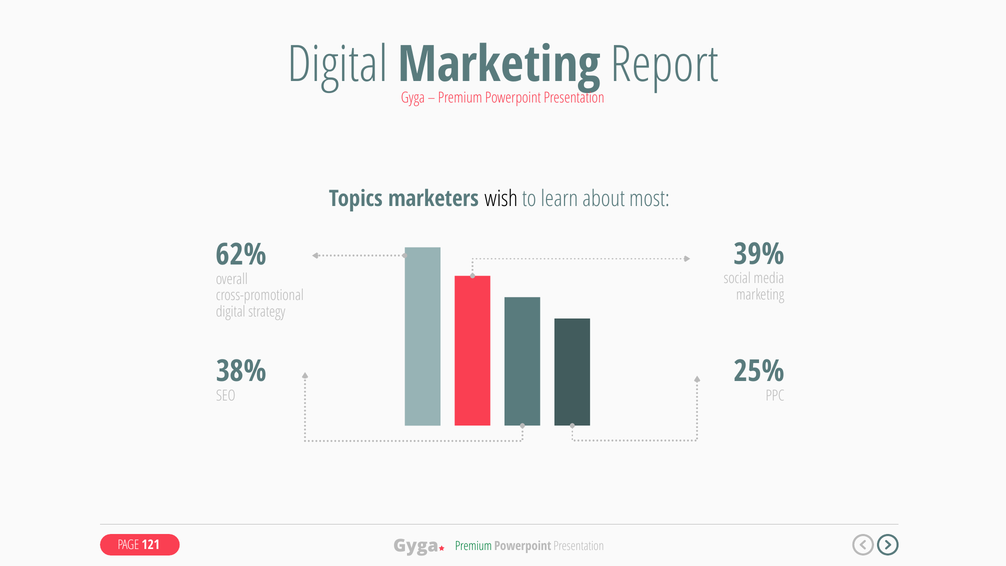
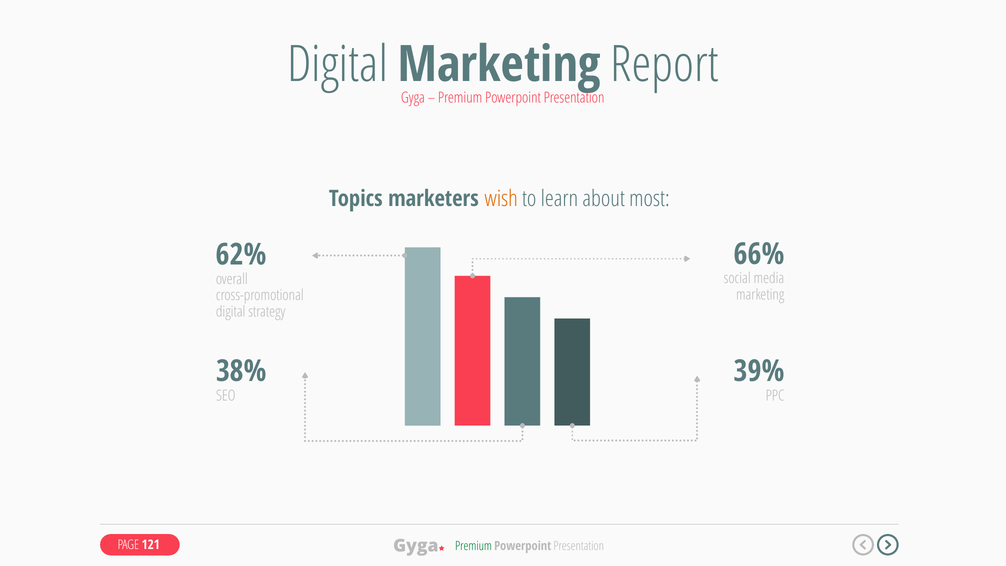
wish colour: black -> orange
39%: 39% -> 66%
25%: 25% -> 39%
